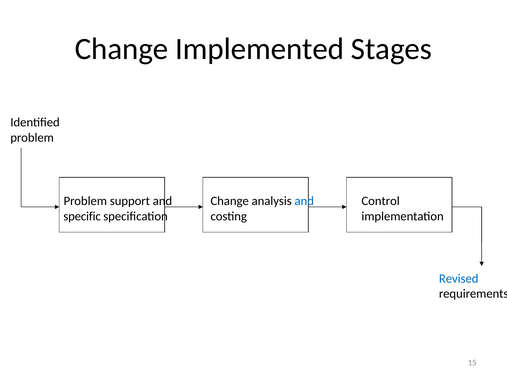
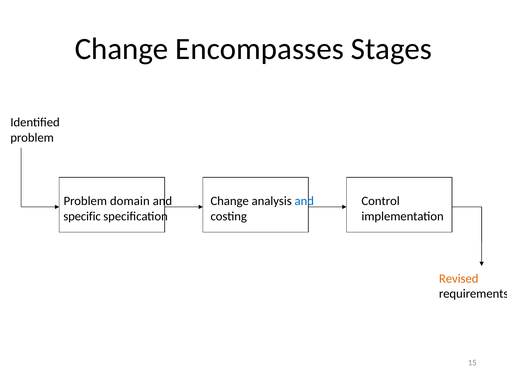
Implemented: Implemented -> Encompasses
support: support -> domain
Revised colour: blue -> orange
